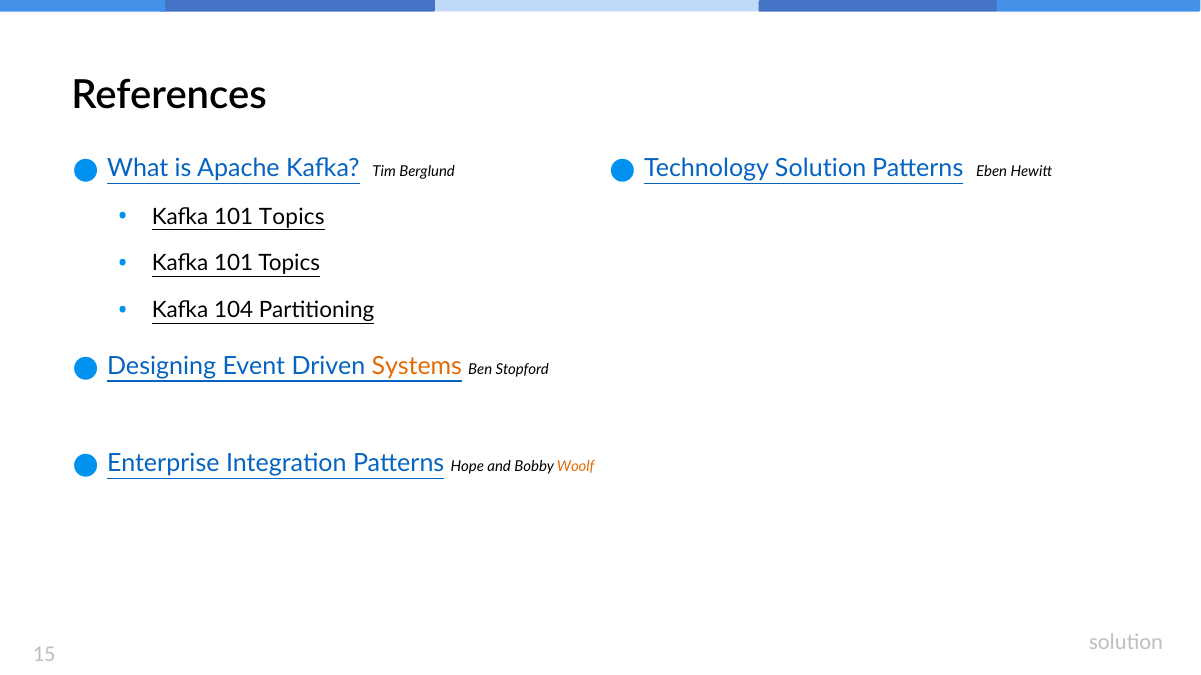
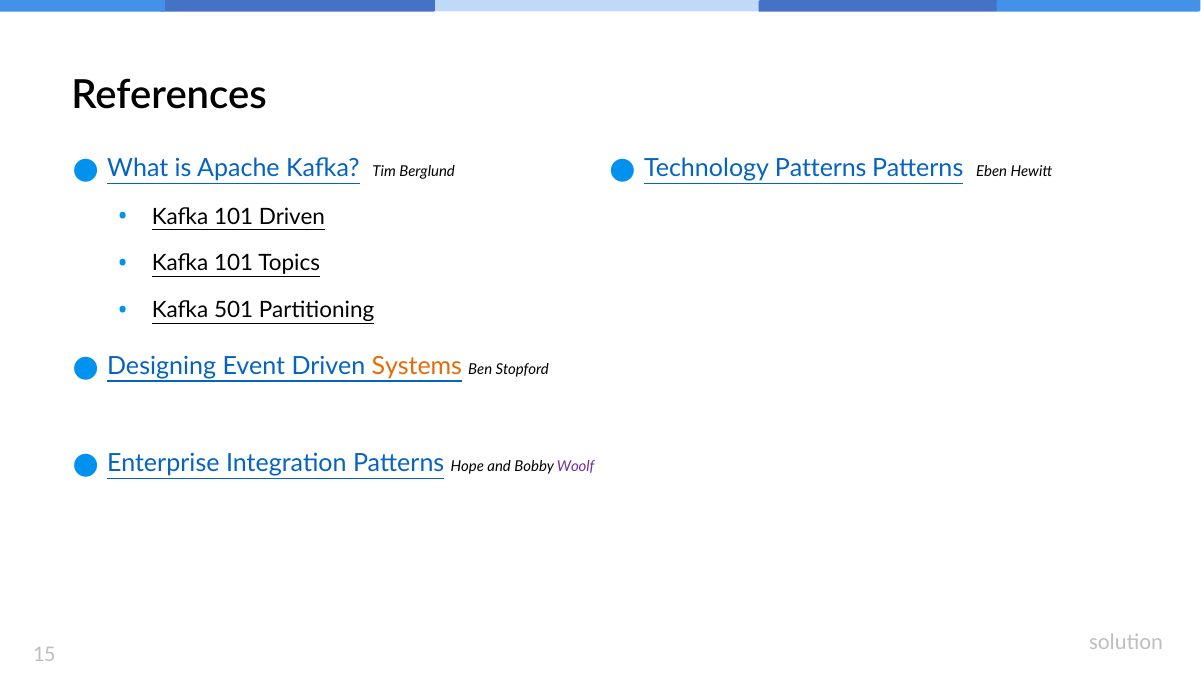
Technology Solution: Solution -> Patterns
Topics at (292, 217): Topics -> Driven
104: 104 -> 501
Woolf colour: orange -> purple
